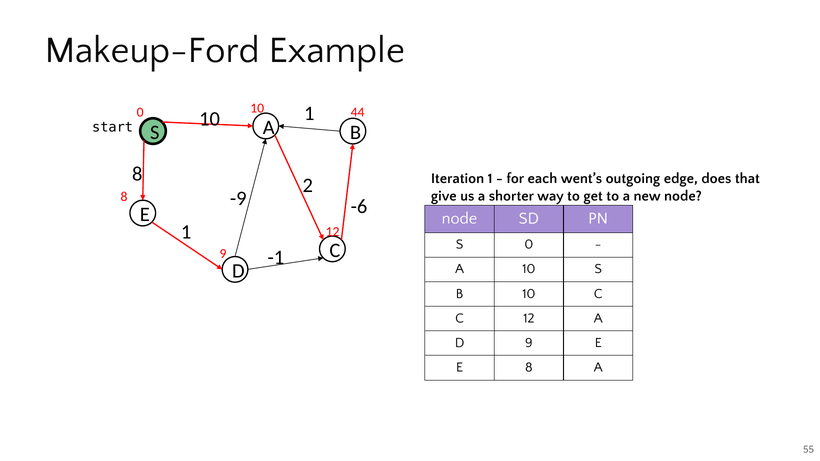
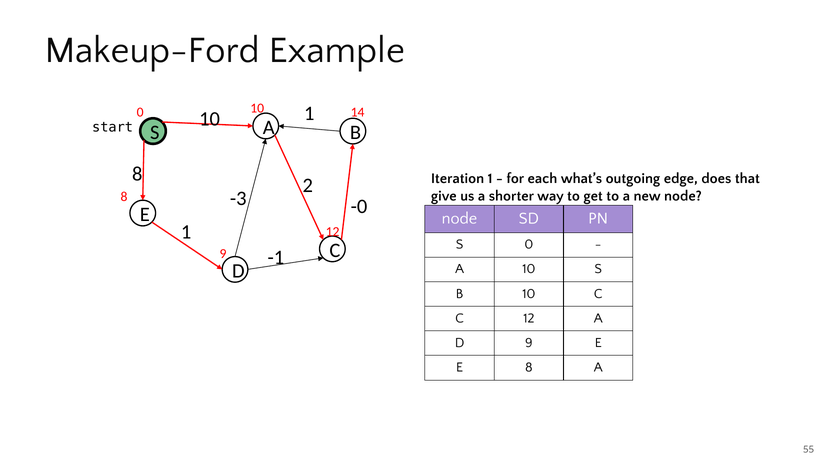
44: 44 -> 14
went’s: went’s -> what’s
-9: -9 -> -3
-6: -6 -> -0
